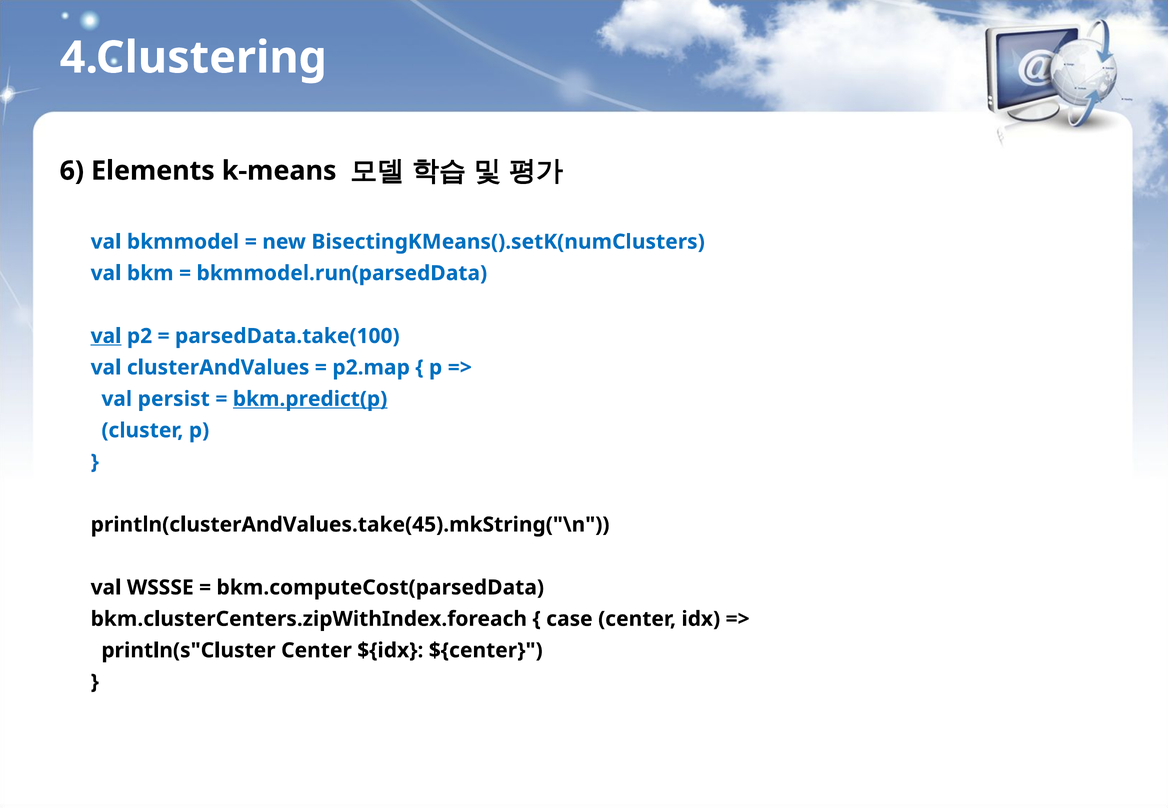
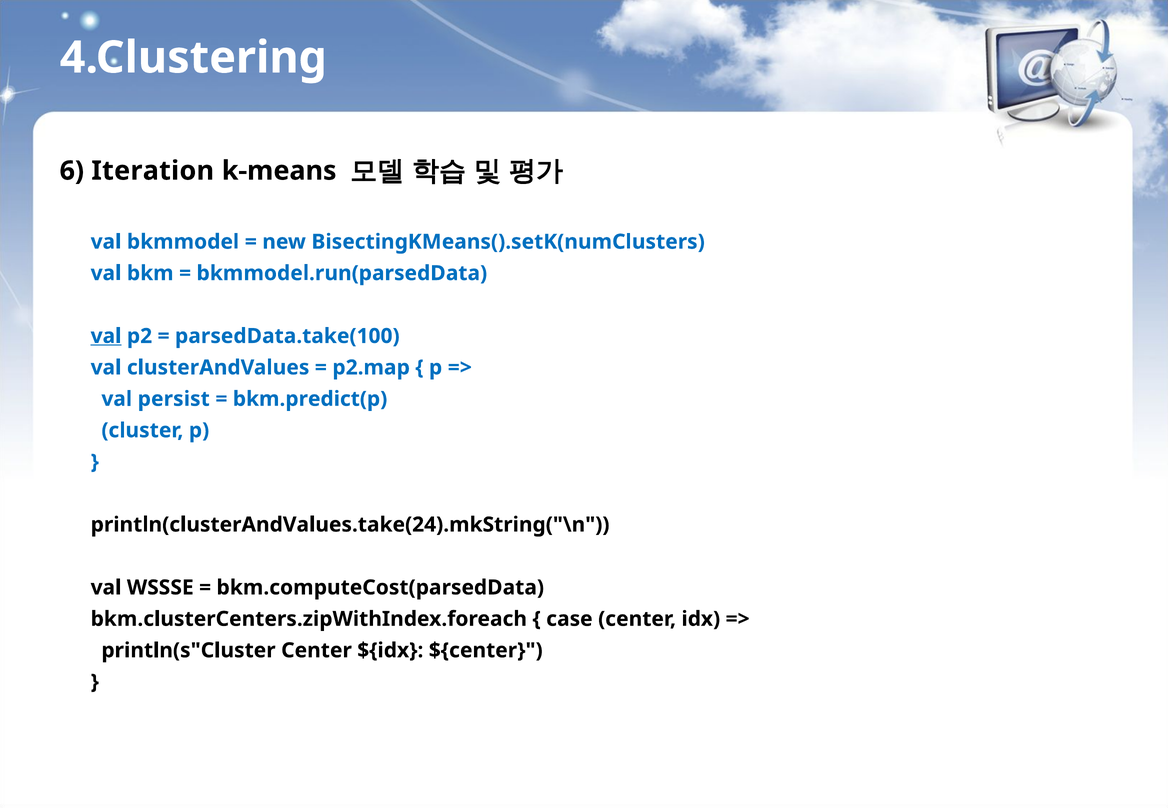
Elements: Elements -> Iteration
bkm.predict(p underline: present -> none
println(clusterAndValues.take(45).mkString("\n: println(clusterAndValues.take(45).mkString("\n -> println(clusterAndValues.take(24).mkString("\n
